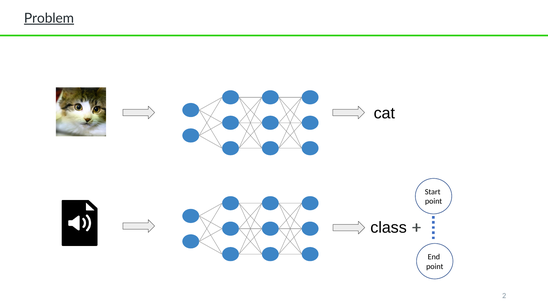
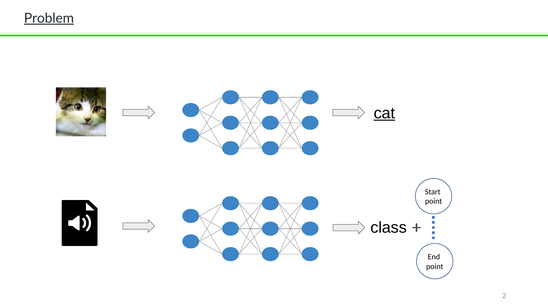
cat underline: none -> present
